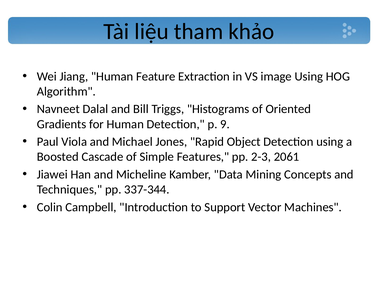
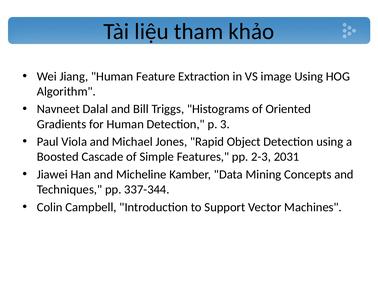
9: 9 -> 3
2061: 2061 -> 2031
